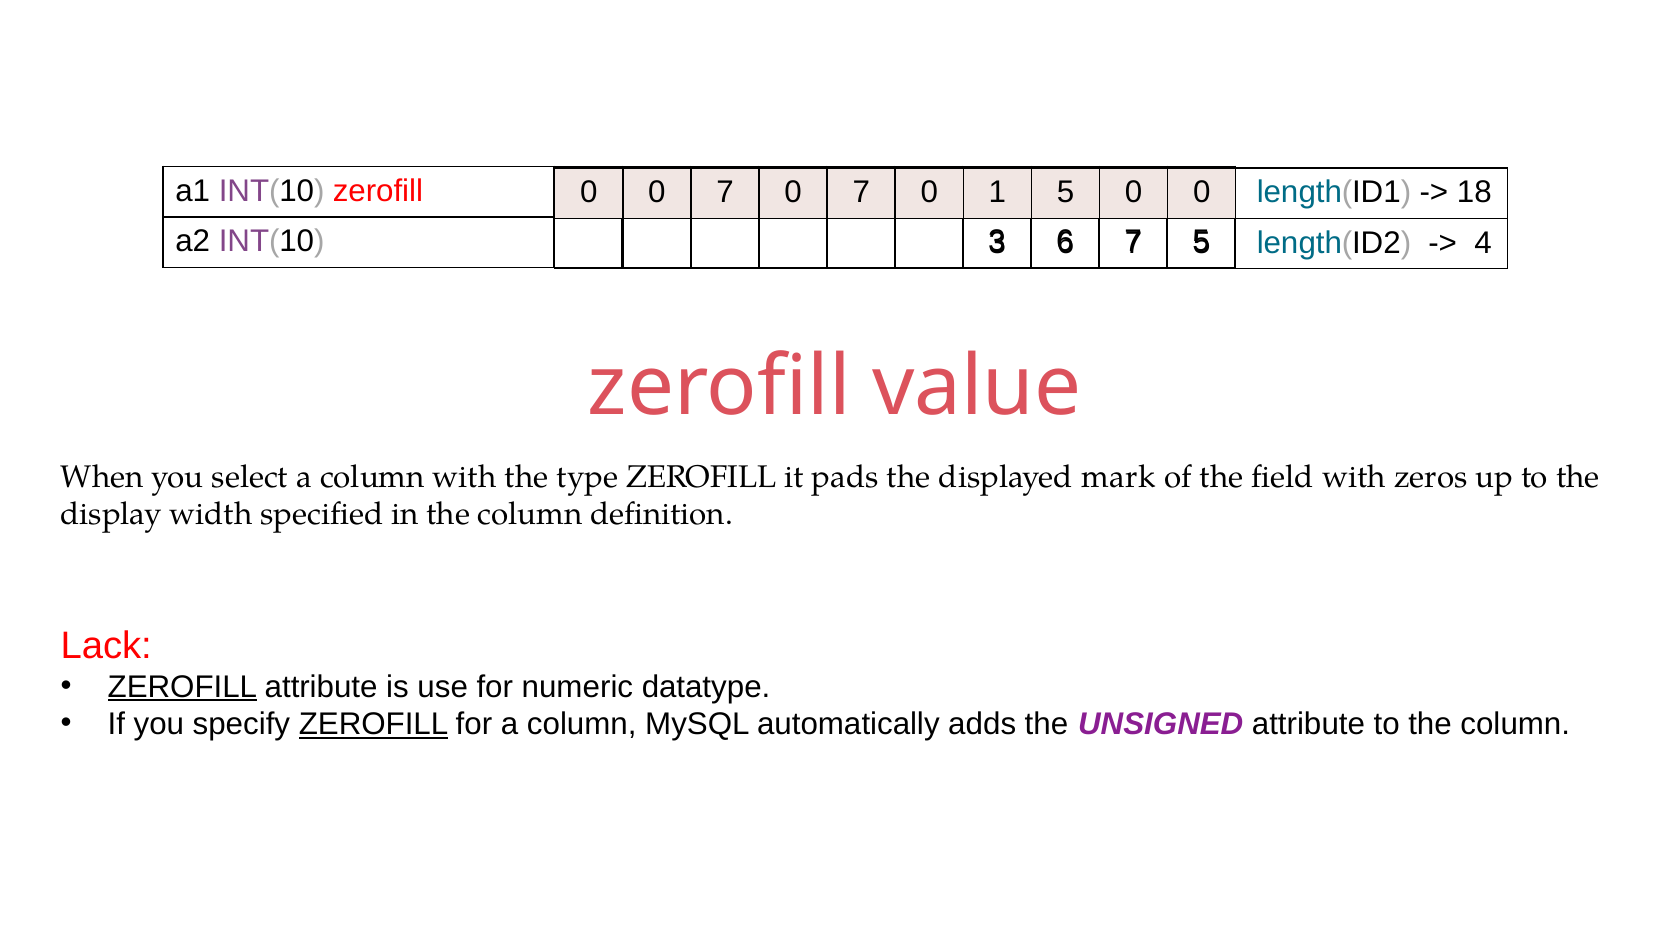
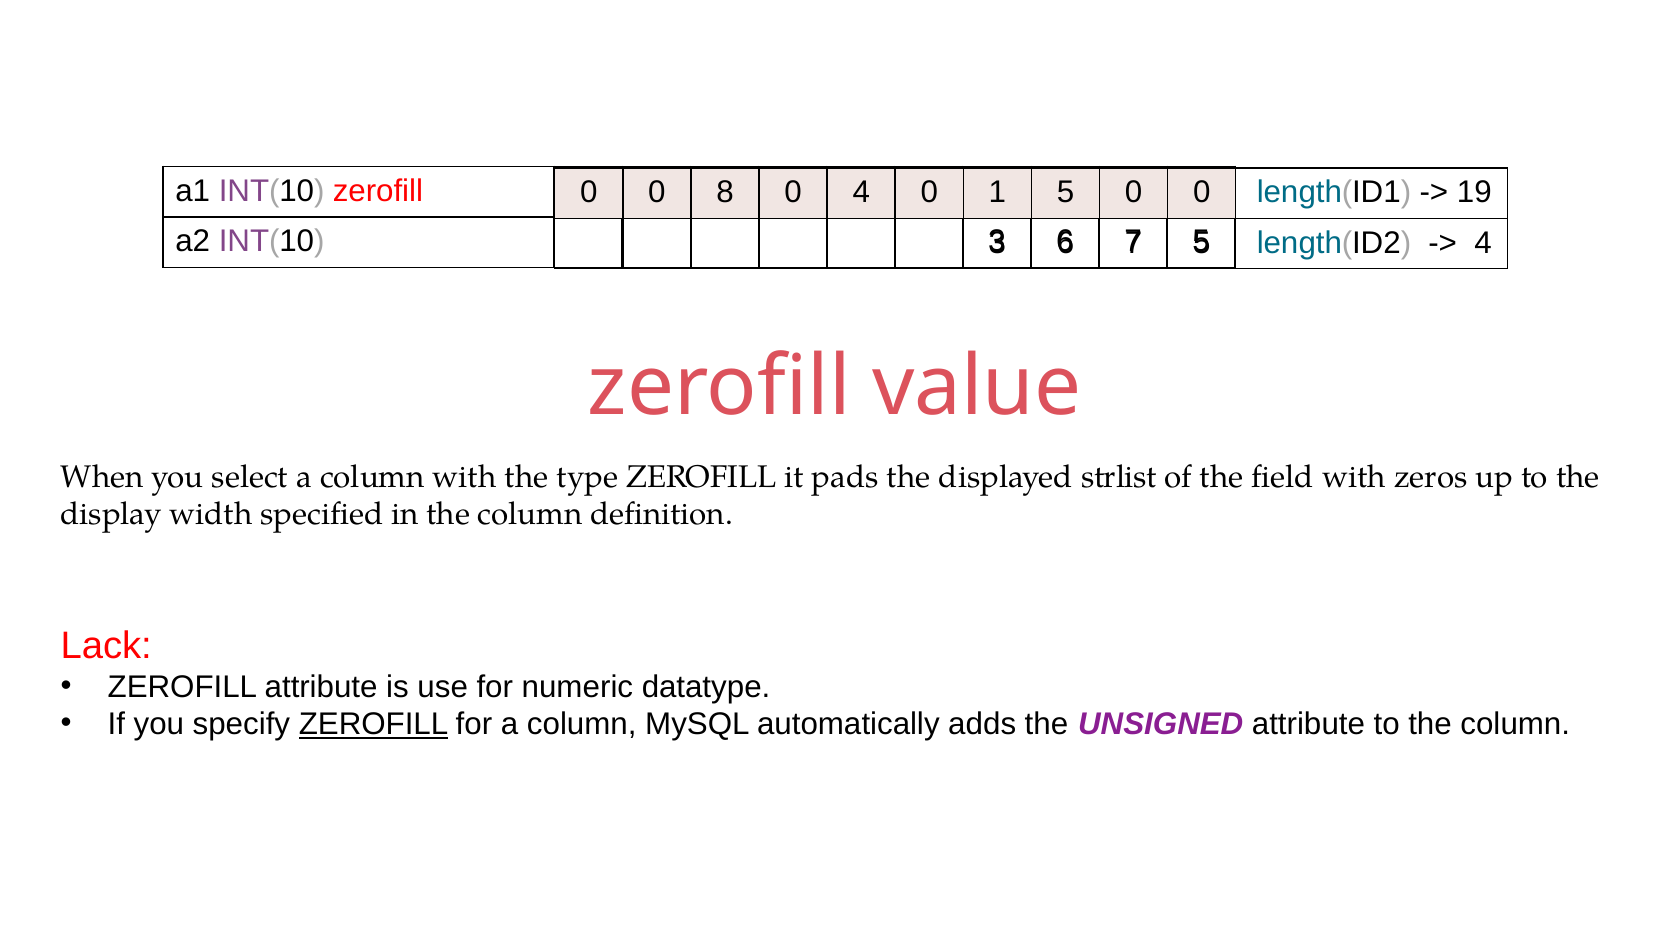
0 0 7: 7 -> 8
7 at (861, 192): 7 -> 4
18: 18 -> 19
mark: mark -> strlist
ZEROFILL at (182, 687) underline: present -> none
